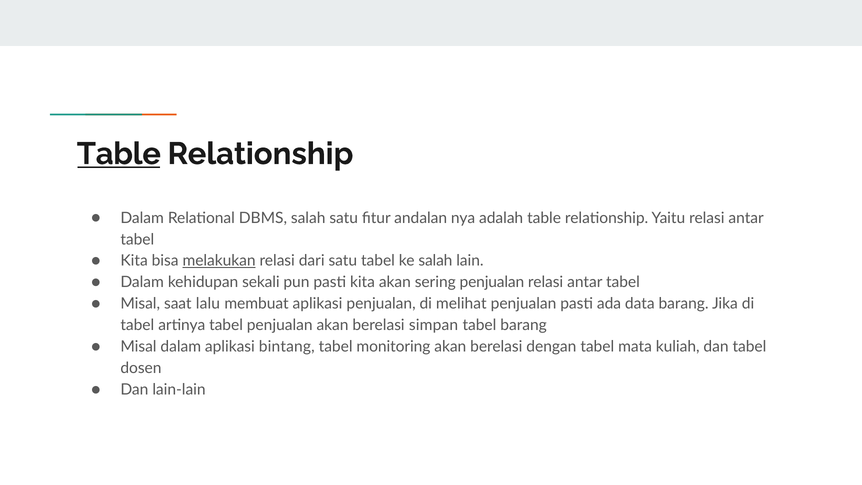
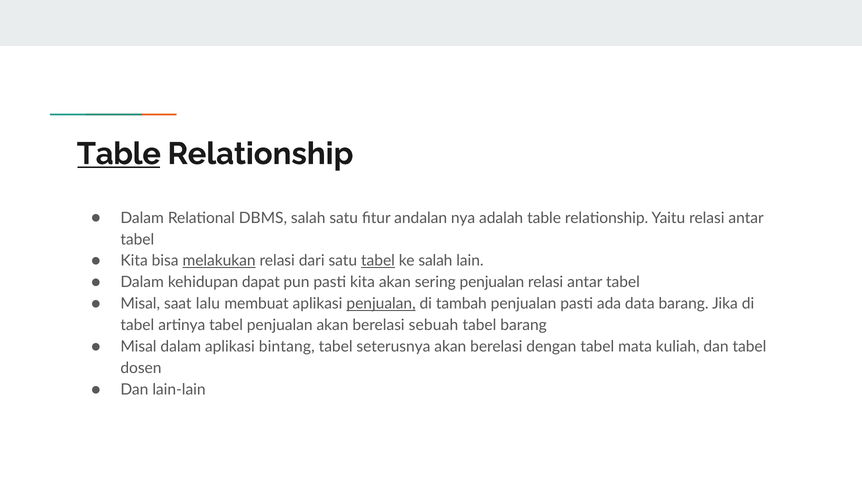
tabel at (378, 261) underline: none -> present
sekali: sekali -> dapat
penjualan at (381, 304) underline: none -> present
melihat: melihat -> tambah
simpan: simpan -> sebuah
monitoring: monitoring -> seterusnya
